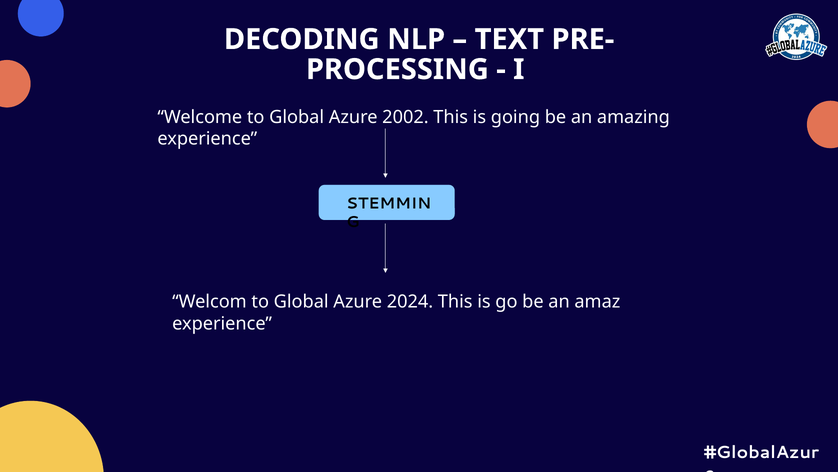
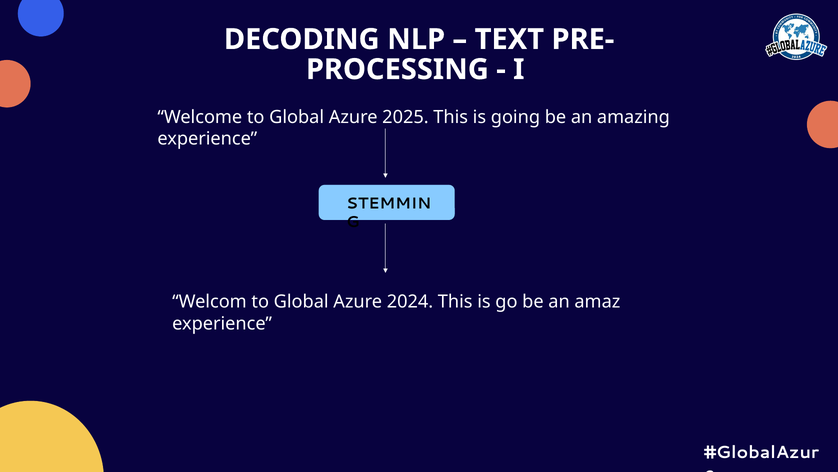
2002: 2002 -> 2025
